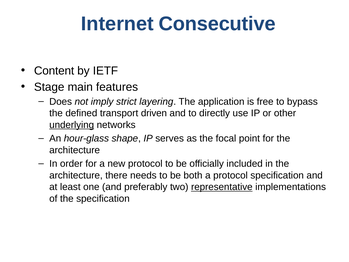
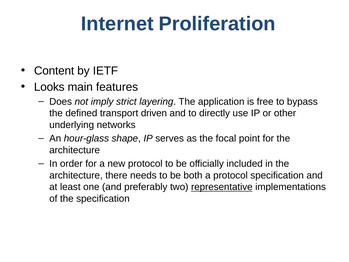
Consecutive: Consecutive -> Proliferation
Stage: Stage -> Looks
underlying underline: present -> none
